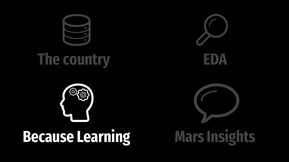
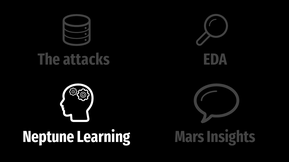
country: country -> attacks
Because: Because -> Neptune
